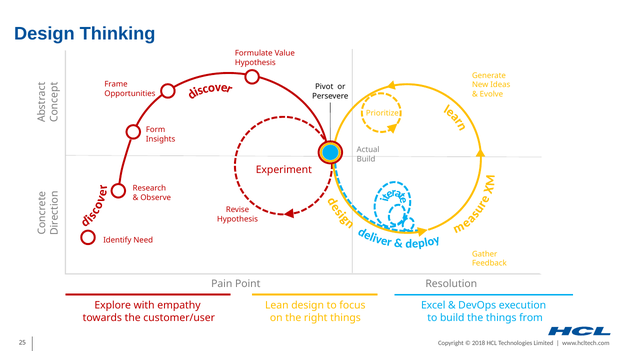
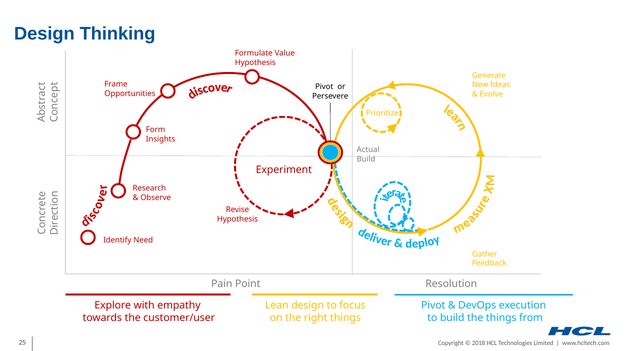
Excel at (433, 306): Excel -> Pivot
